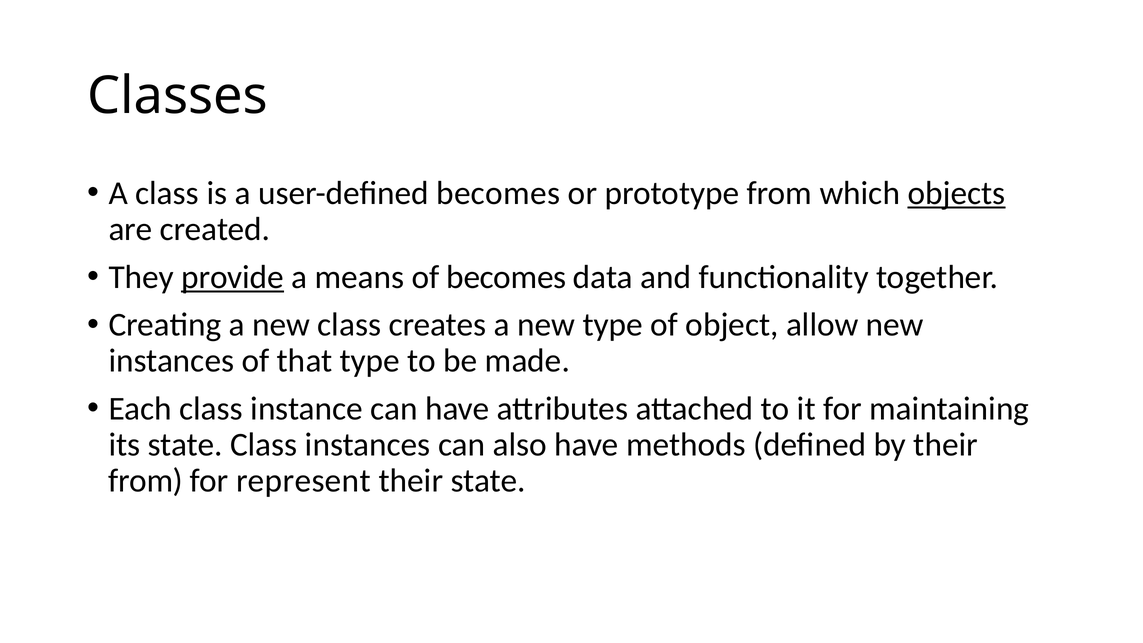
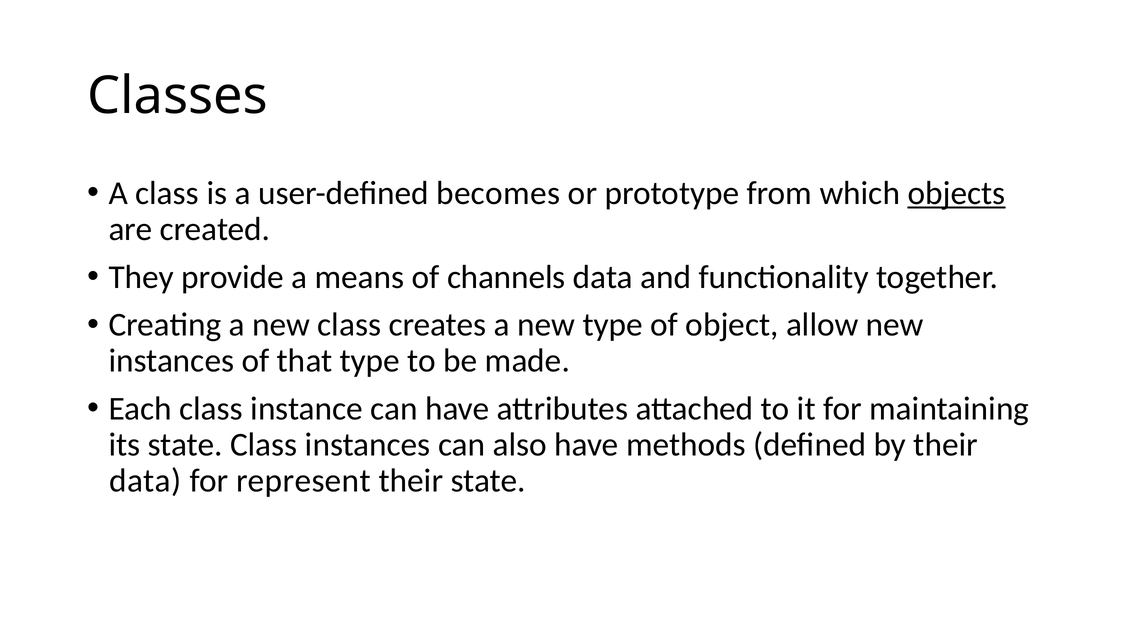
provide underline: present -> none
of becomes: becomes -> channels
from at (146, 481): from -> data
